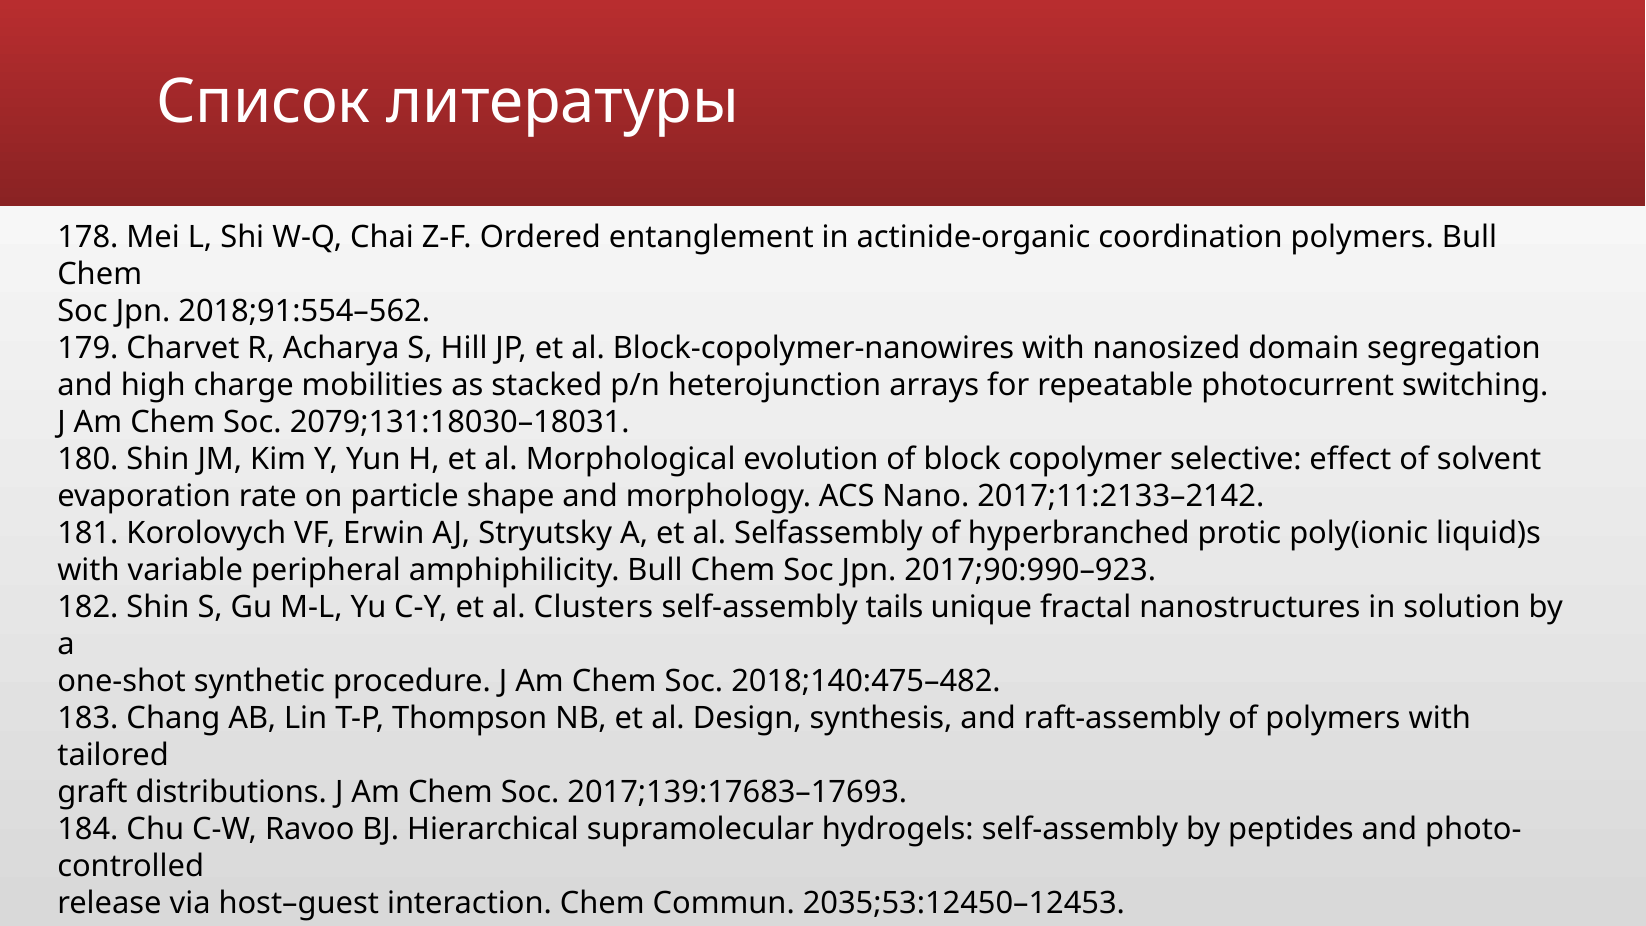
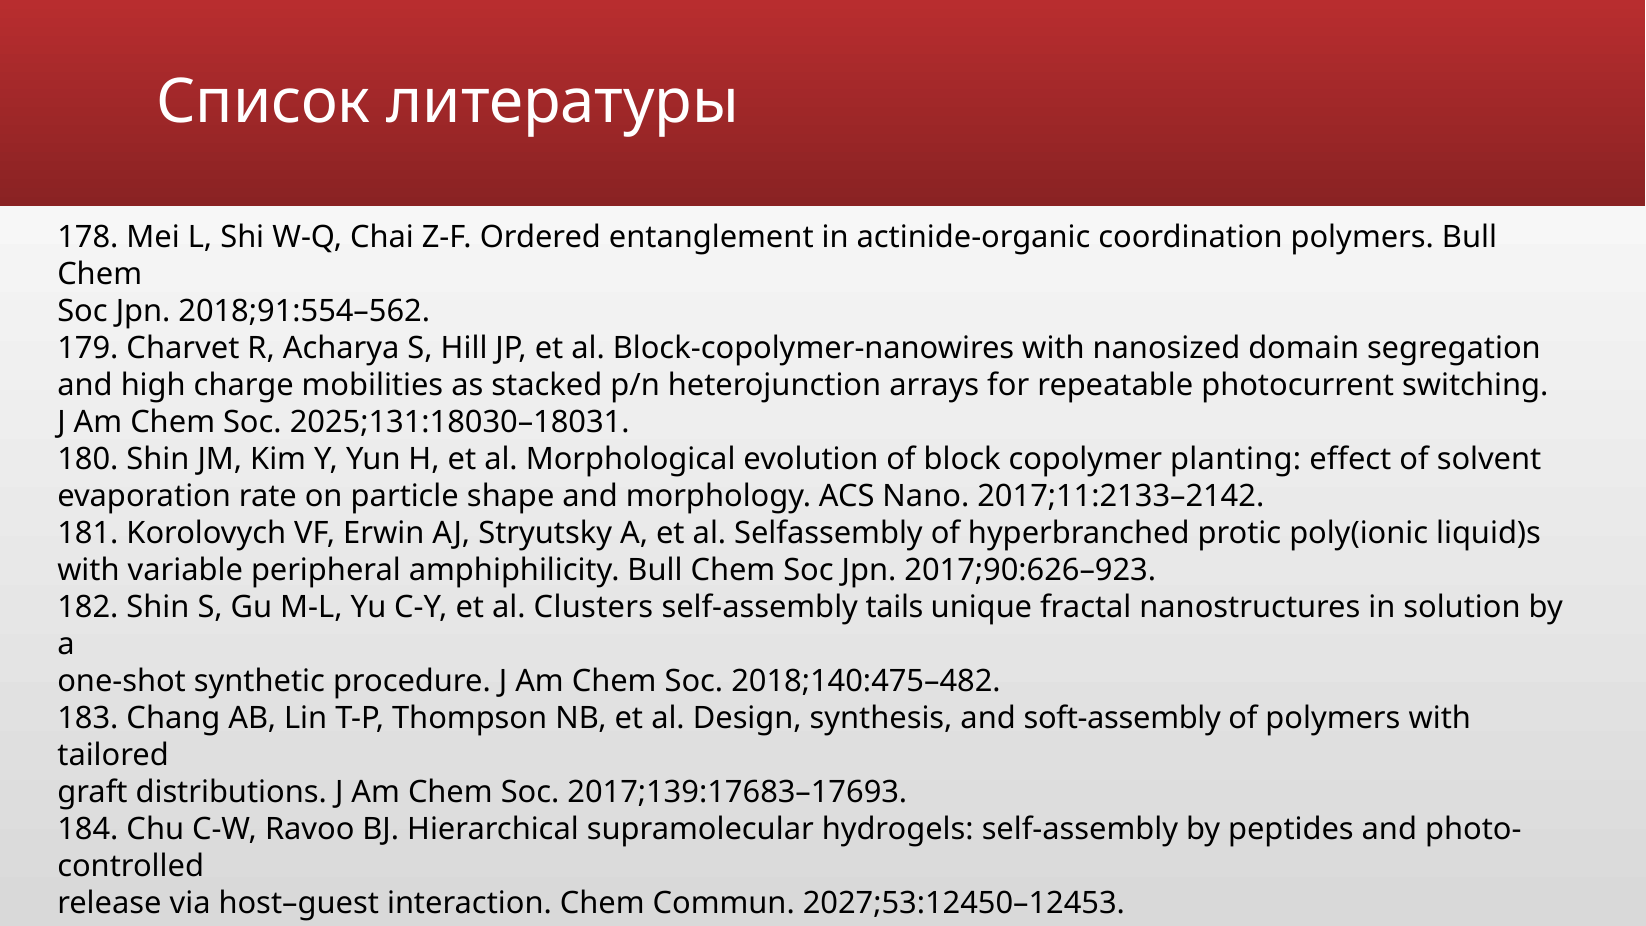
2079;131:18030–18031: 2079;131:18030–18031 -> 2025;131:18030–18031
selective: selective -> planting
2017;90:990–923: 2017;90:990–923 -> 2017;90:626–923
raft-assembly: raft-assembly -> soft-assembly
2035;53:12450–12453: 2035;53:12450–12453 -> 2027;53:12450–12453
